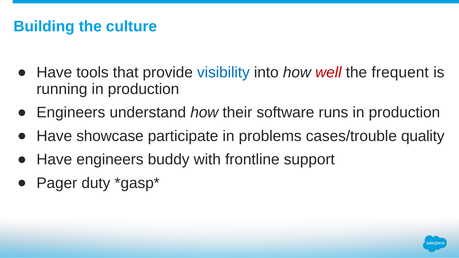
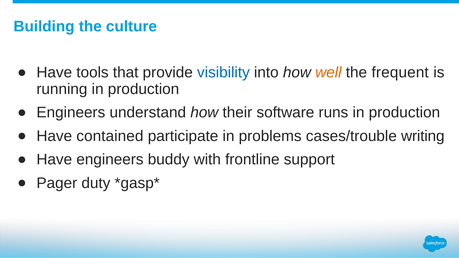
well colour: red -> orange
showcase: showcase -> contained
quality: quality -> writing
